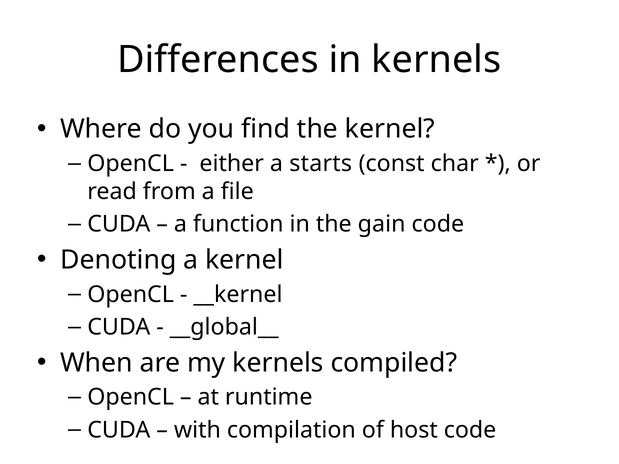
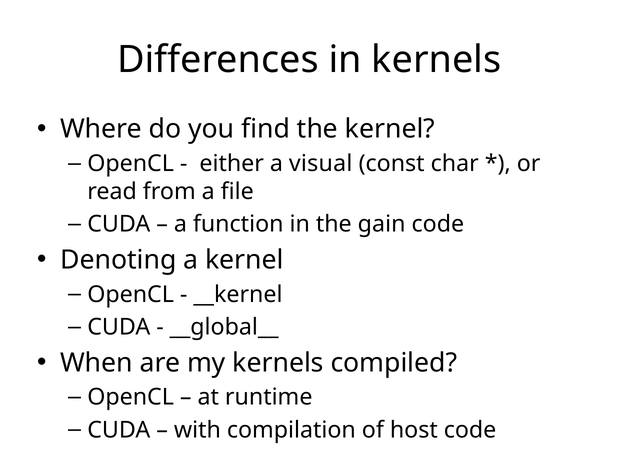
starts: starts -> visual
